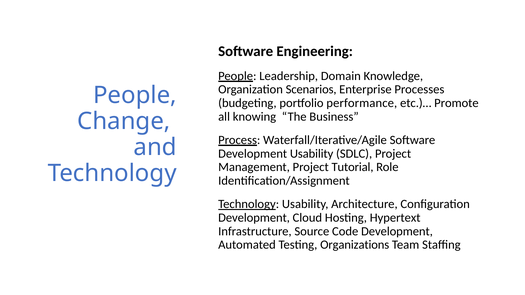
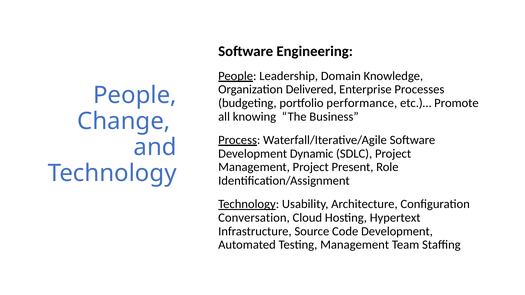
Scenarios: Scenarios -> Delivered
Development Usability: Usability -> Dynamic
Tutorial: Tutorial -> Present
Development at (254, 218): Development -> Conversation
Testing Organizations: Organizations -> Management
